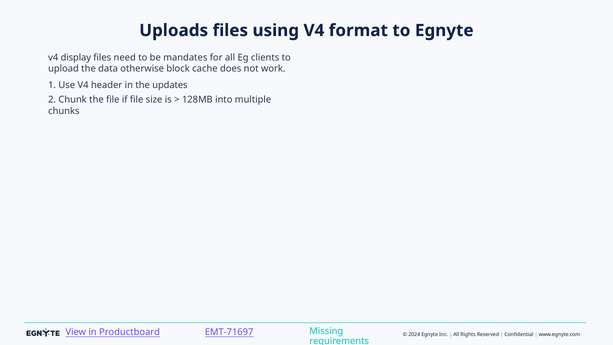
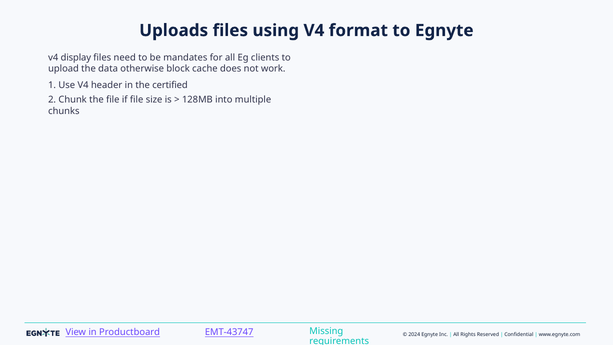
updates: updates -> certified
EMT-71697: EMT-71697 -> EMT-43747
